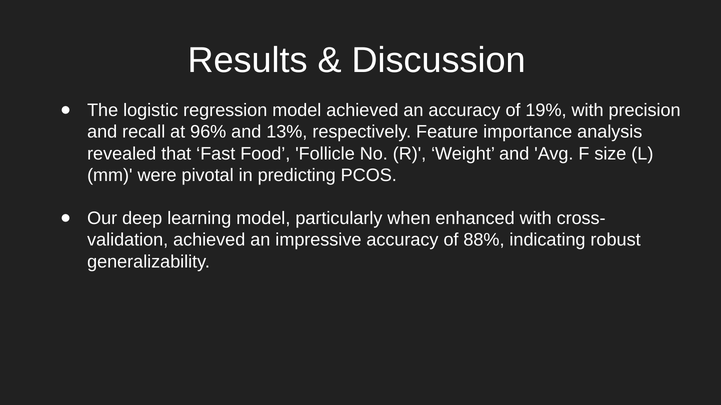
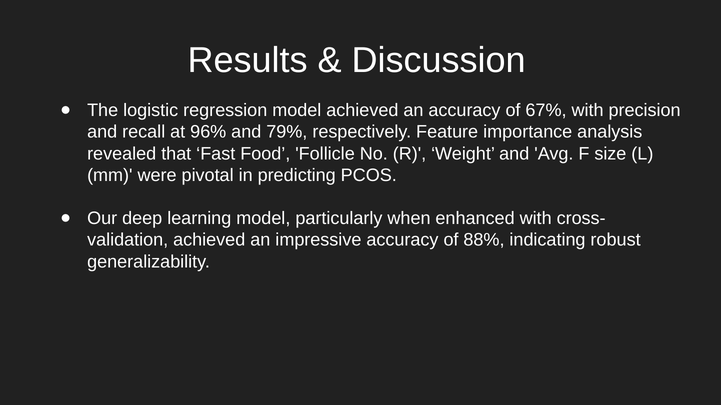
19%: 19% -> 67%
13%: 13% -> 79%
